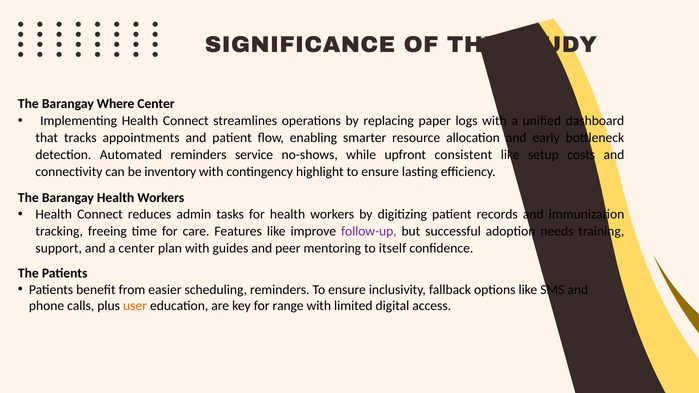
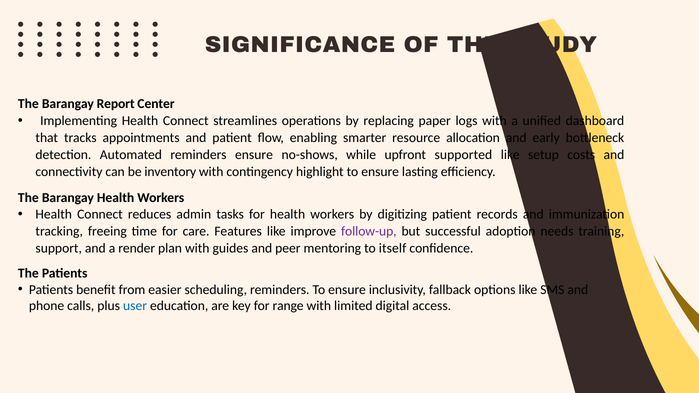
Where: Where -> Report
reminders service: service -> ensure
consistent: consistent -> supported
a center: center -> render
user colour: orange -> blue
